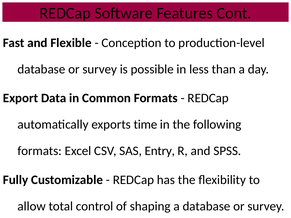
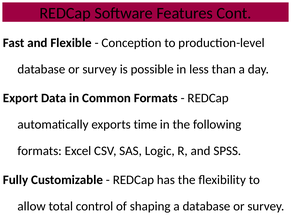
Entry: Entry -> Logic
